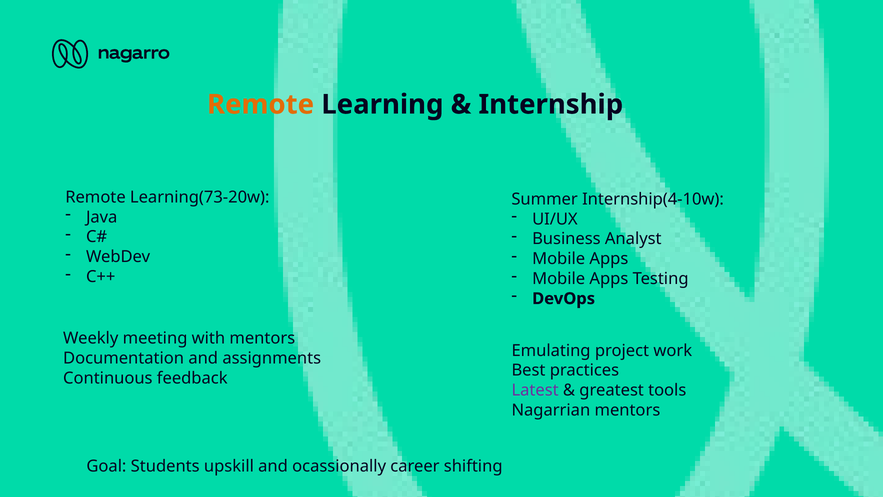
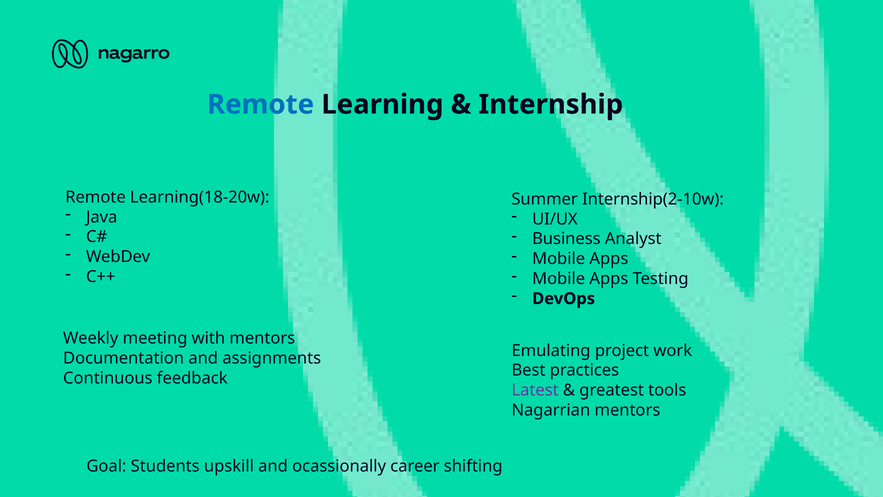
Remote at (261, 104) colour: orange -> blue
Learning(73-20w: Learning(73-20w -> Learning(18-20w
Internship(4-10w: Internship(4-10w -> Internship(2-10w
